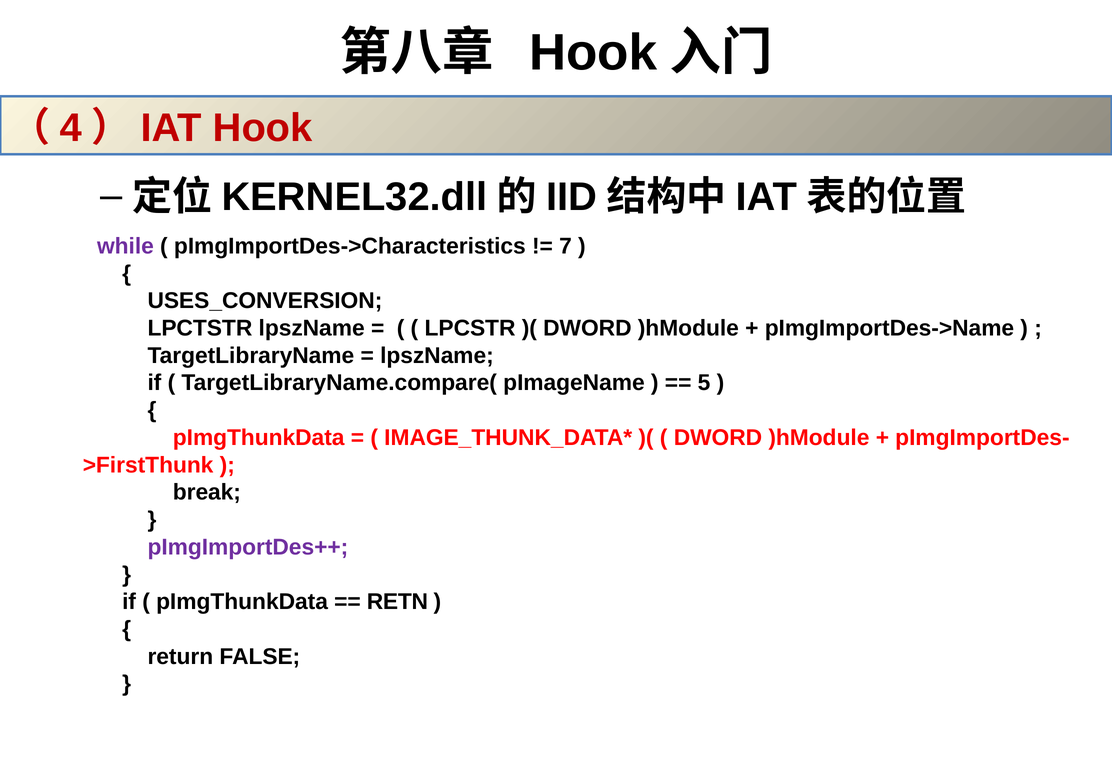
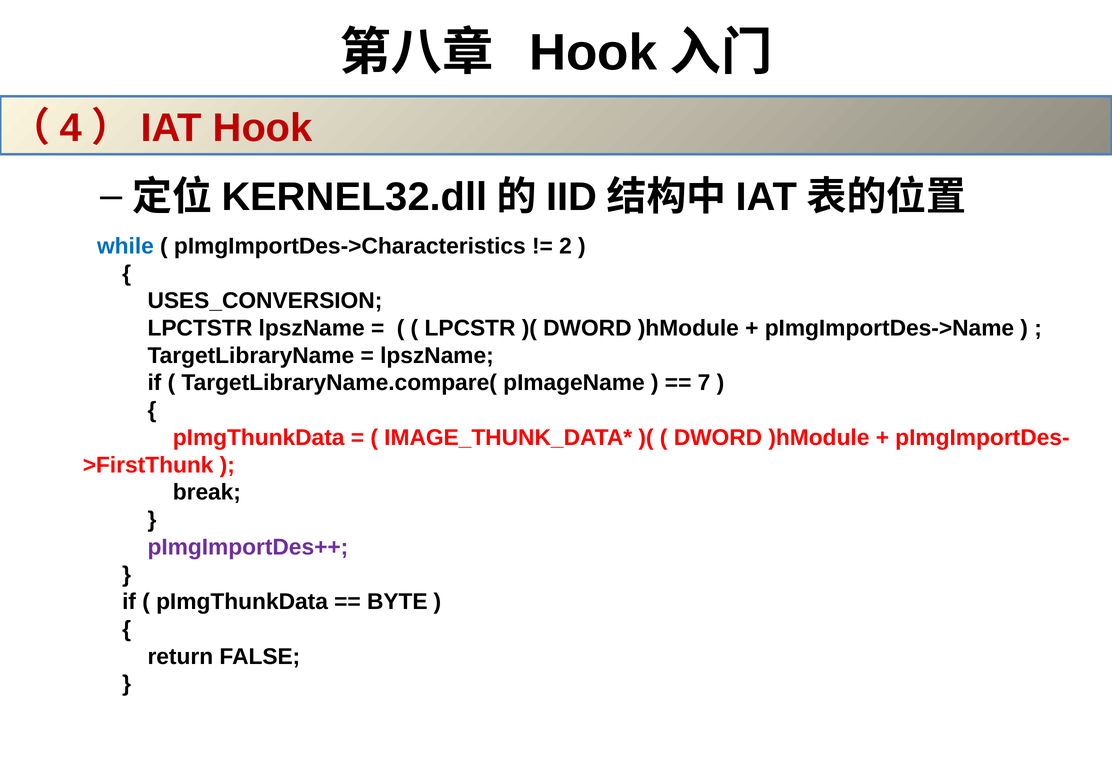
while colour: purple -> blue
7: 7 -> 2
5: 5 -> 7
RETN: RETN -> BYTE
